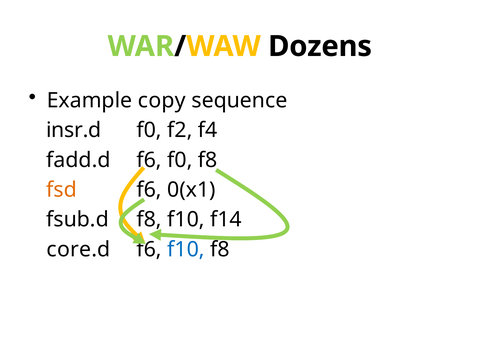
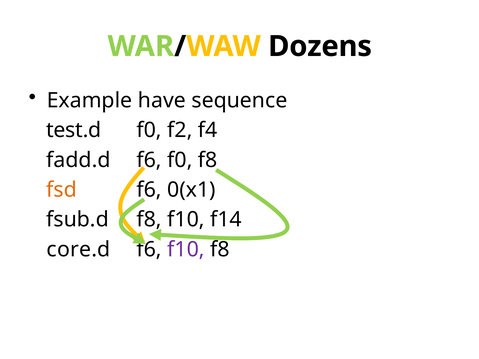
copy: copy -> have
insr.d: insr.d -> test.d
f10 at (186, 250) colour: blue -> purple
